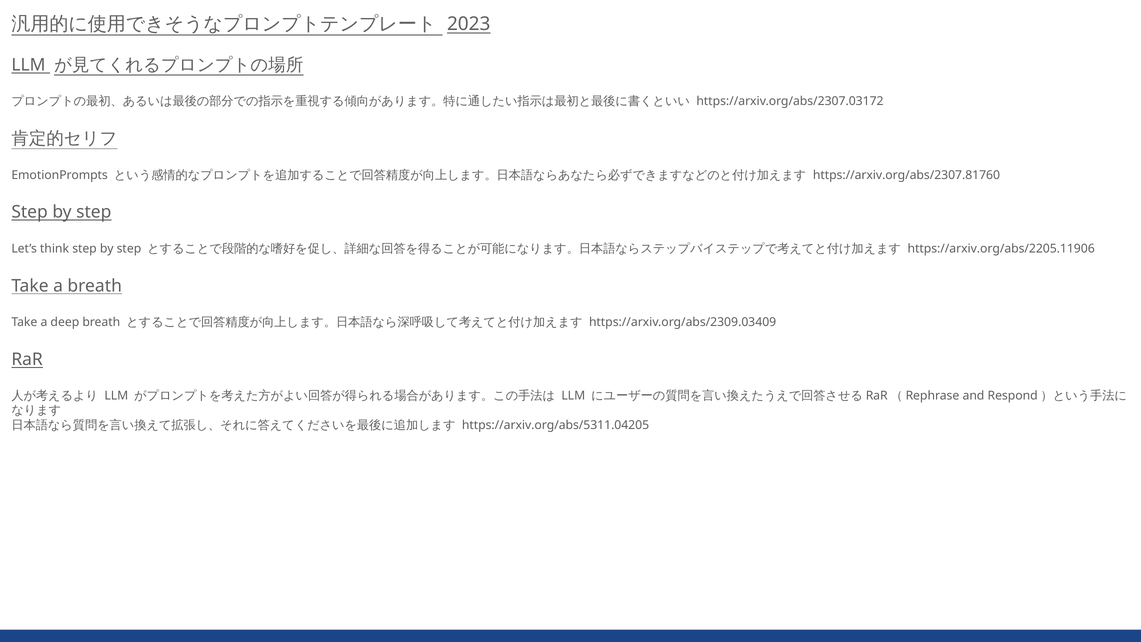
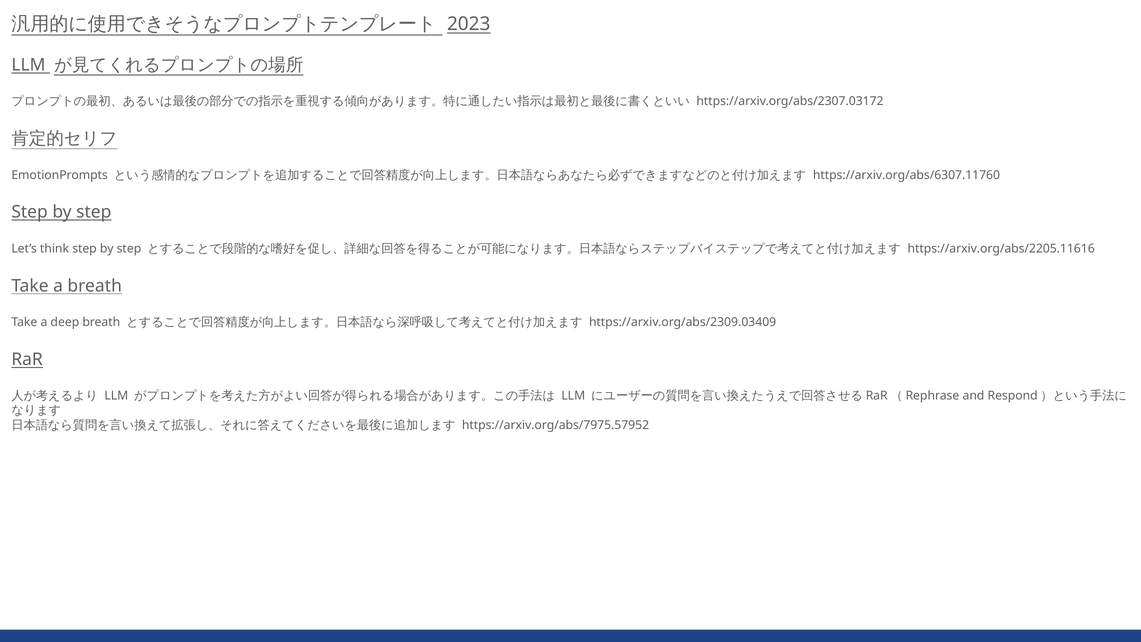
https://arxiv.org/abs/2307.81760: https://arxiv.org/abs/2307.81760 -> https://arxiv.org/abs/6307.11760
https://arxiv.org/abs/2205.11906: https://arxiv.org/abs/2205.11906 -> https://arxiv.org/abs/2205.11616
https://arxiv.org/abs/5311.04205: https://arxiv.org/abs/5311.04205 -> https://arxiv.org/abs/7975.57952
